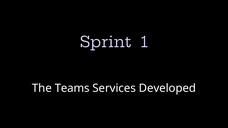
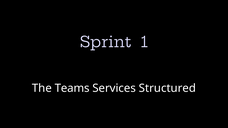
Developed: Developed -> Structured
